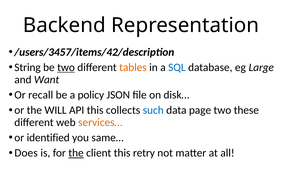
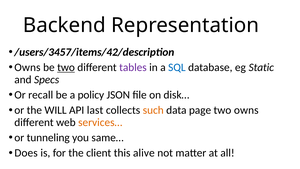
String at (28, 67): String -> Owns
tables colour: orange -> purple
Large: Large -> Static
Want: Want -> Specs
API this: this -> last
such colour: blue -> orange
two these: these -> owns
identified: identified -> tunneling
the at (76, 153) underline: present -> none
retry: retry -> alive
